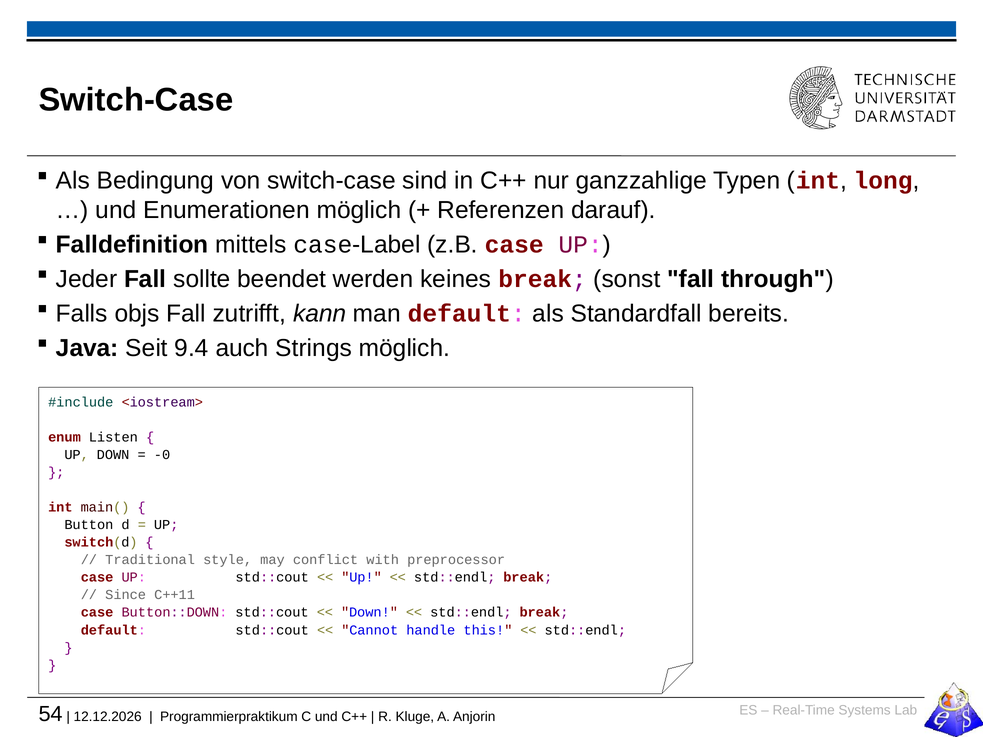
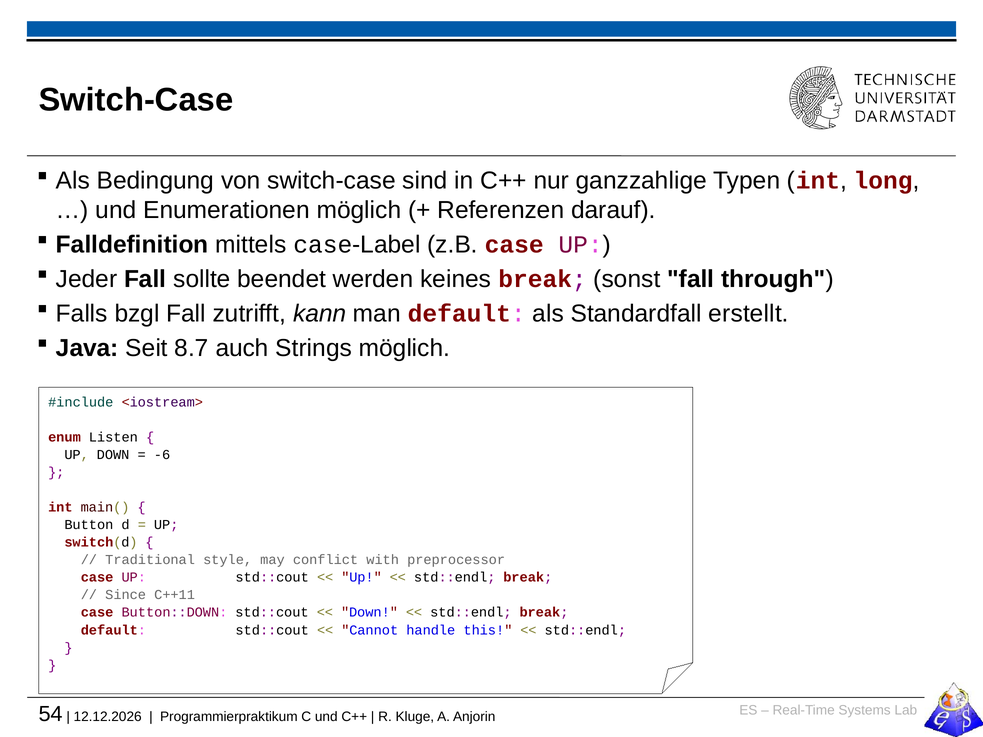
objs: objs -> bzgl
bereits: bereits -> erstellt
9.4: 9.4 -> 8.7
-0: -0 -> -6
